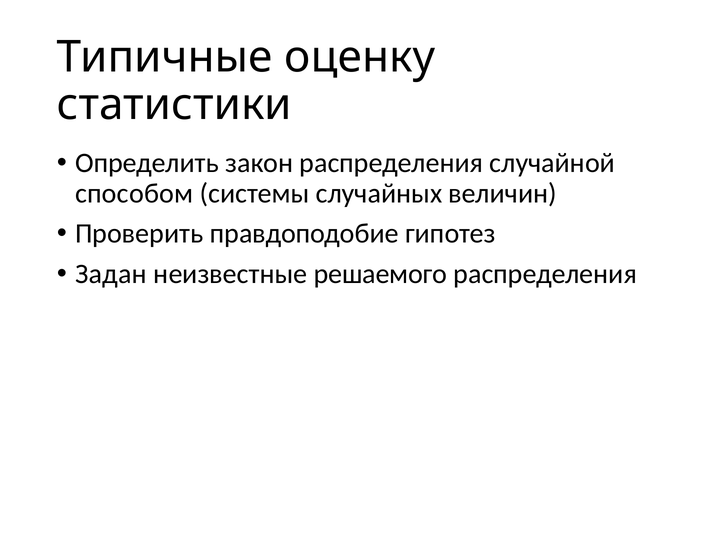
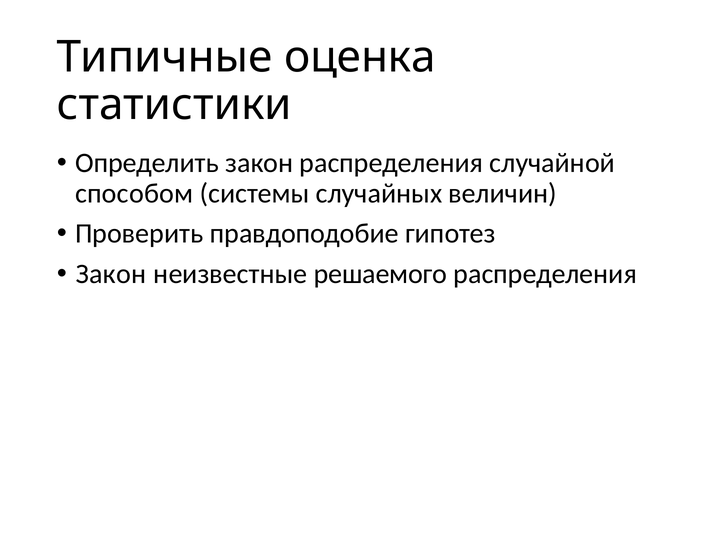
оценку: оценку -> оценка
Задан at (111, 274): Задан -> Закон
